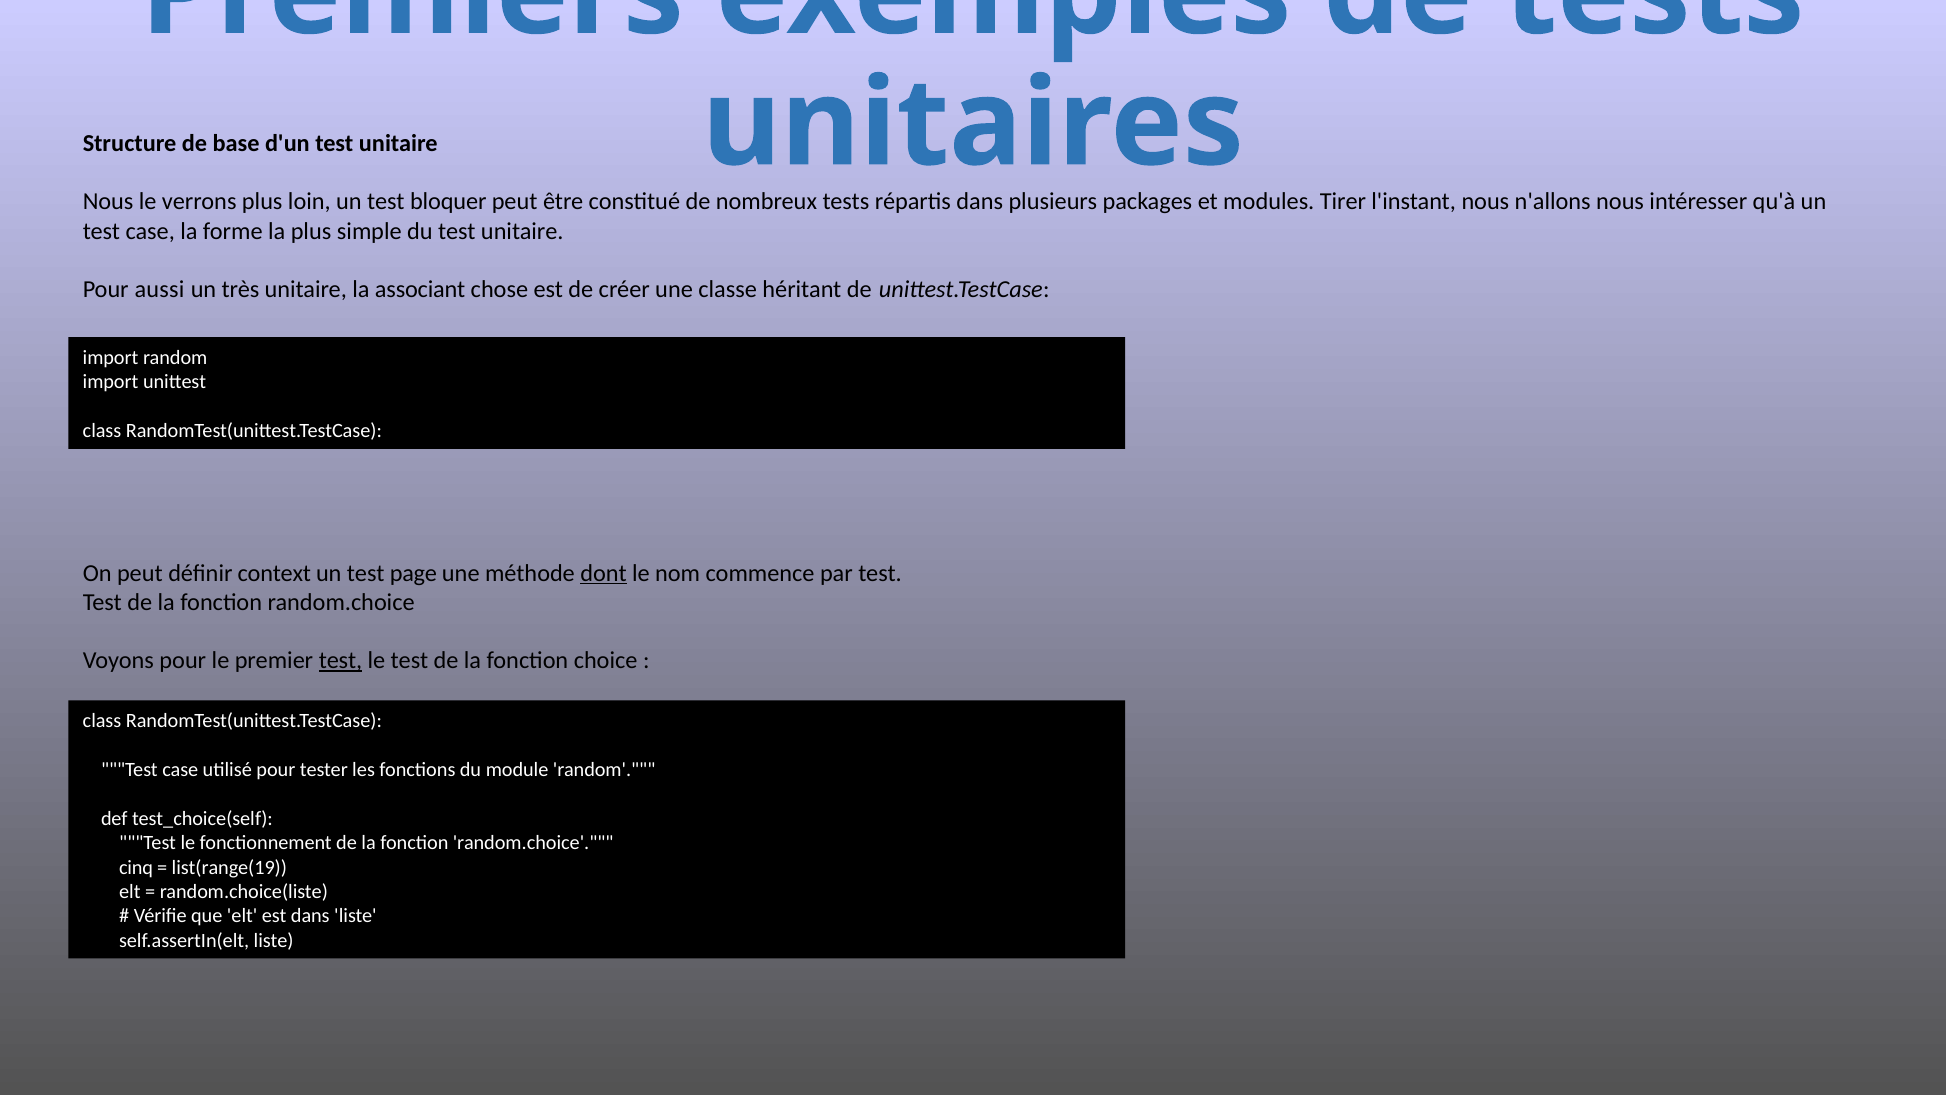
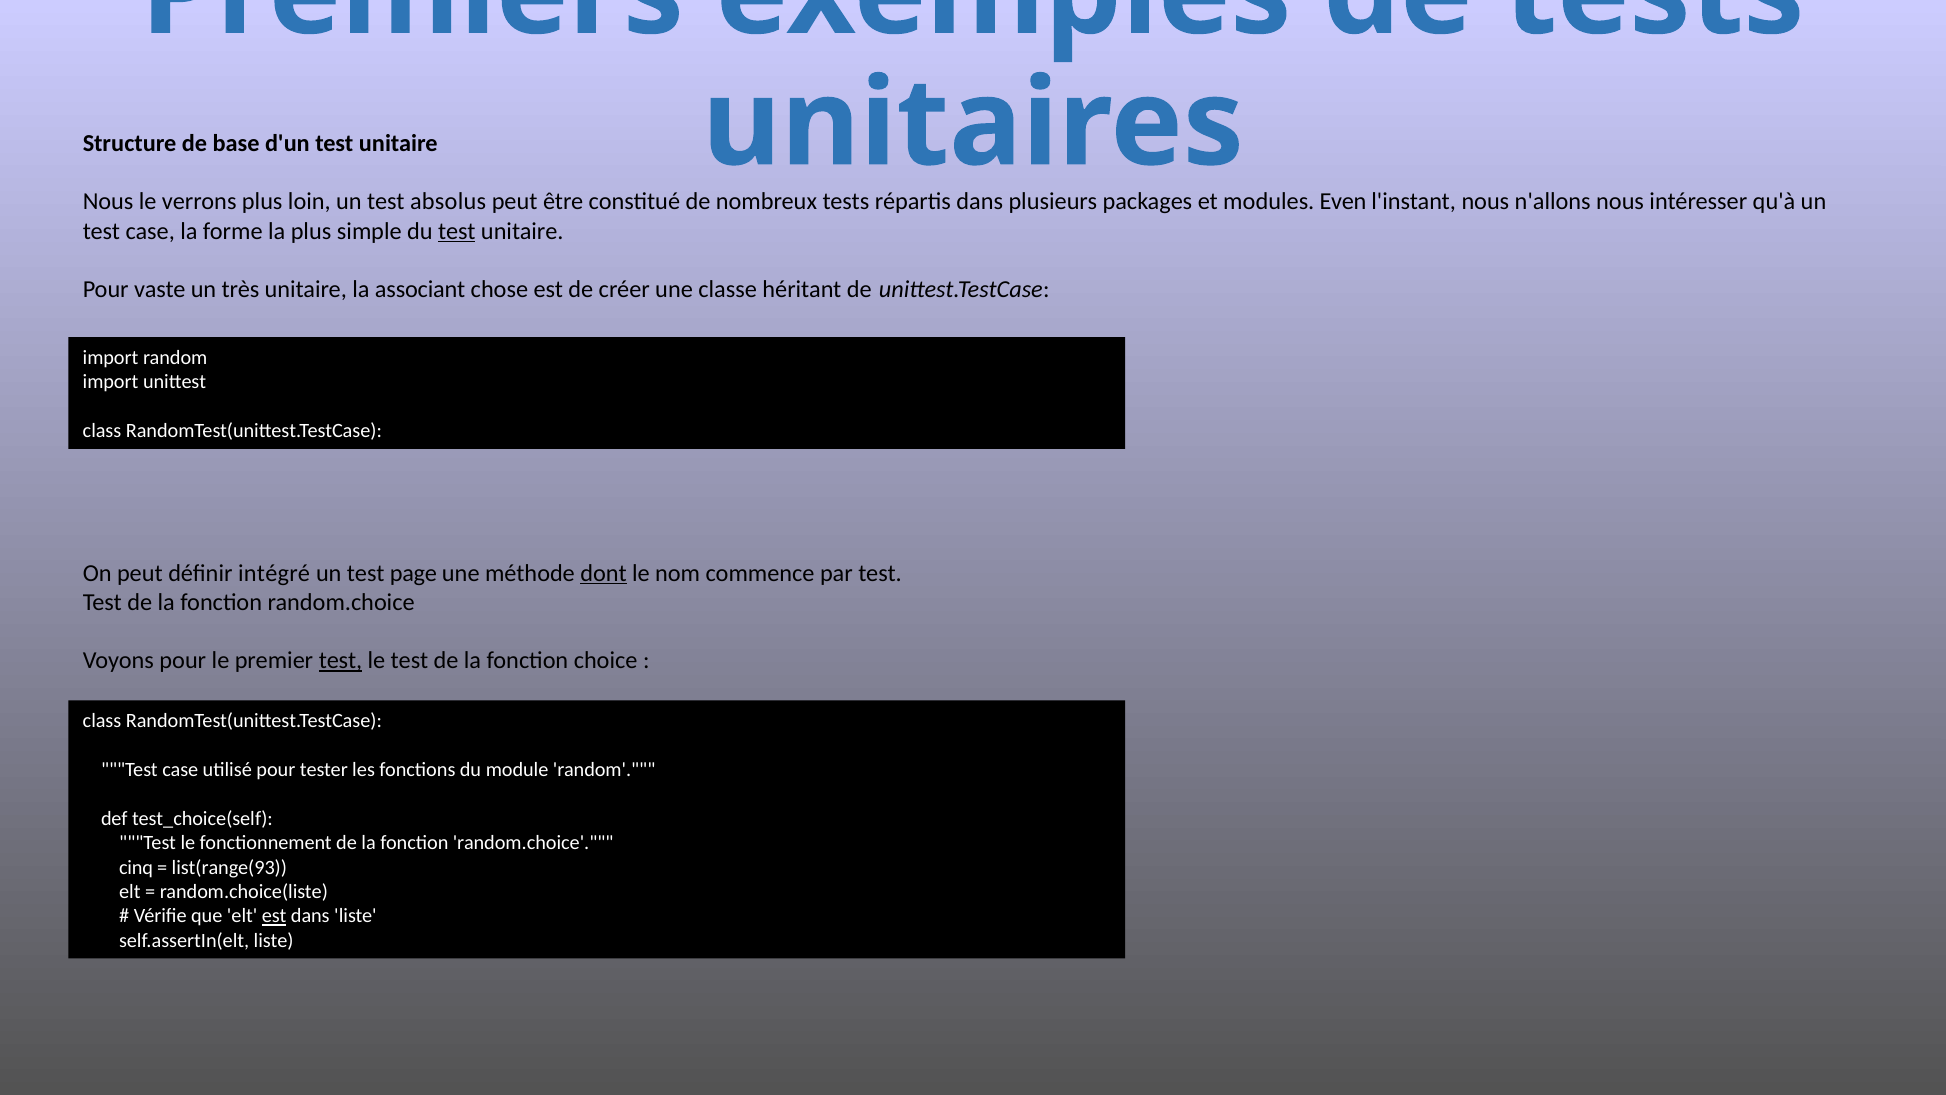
bloquer: bloquer -> absolus
Tirer: Tirer -> Even
test at (457, 231) underline: none -> present
aussi: aussi -> vaste
context: context -> intégré
list(range(19: list(range(19 -> list(range(93
est at (274, 916) underline: none -> present
